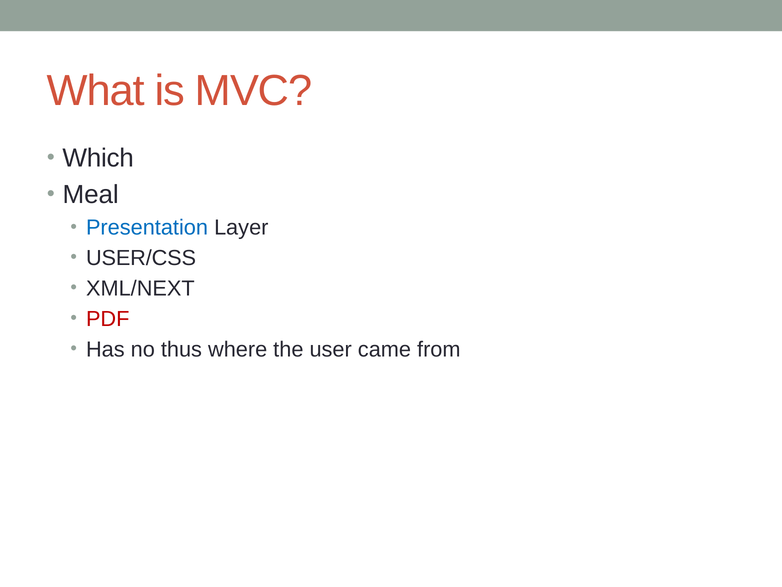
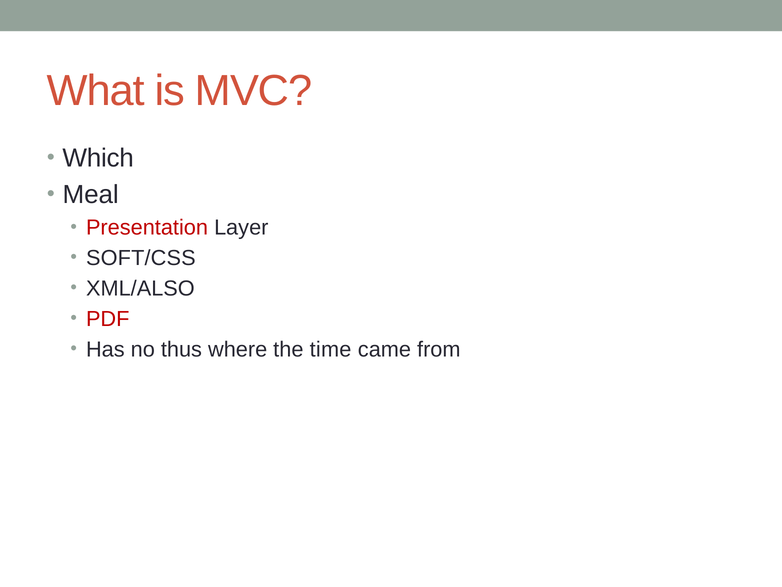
Presentation colour: blue -> red
USER/CSS: USER/CSS -> SOFT/CSS
XML/NEXT: XML/NEXT -> XML/ALSO
user: user -> time
